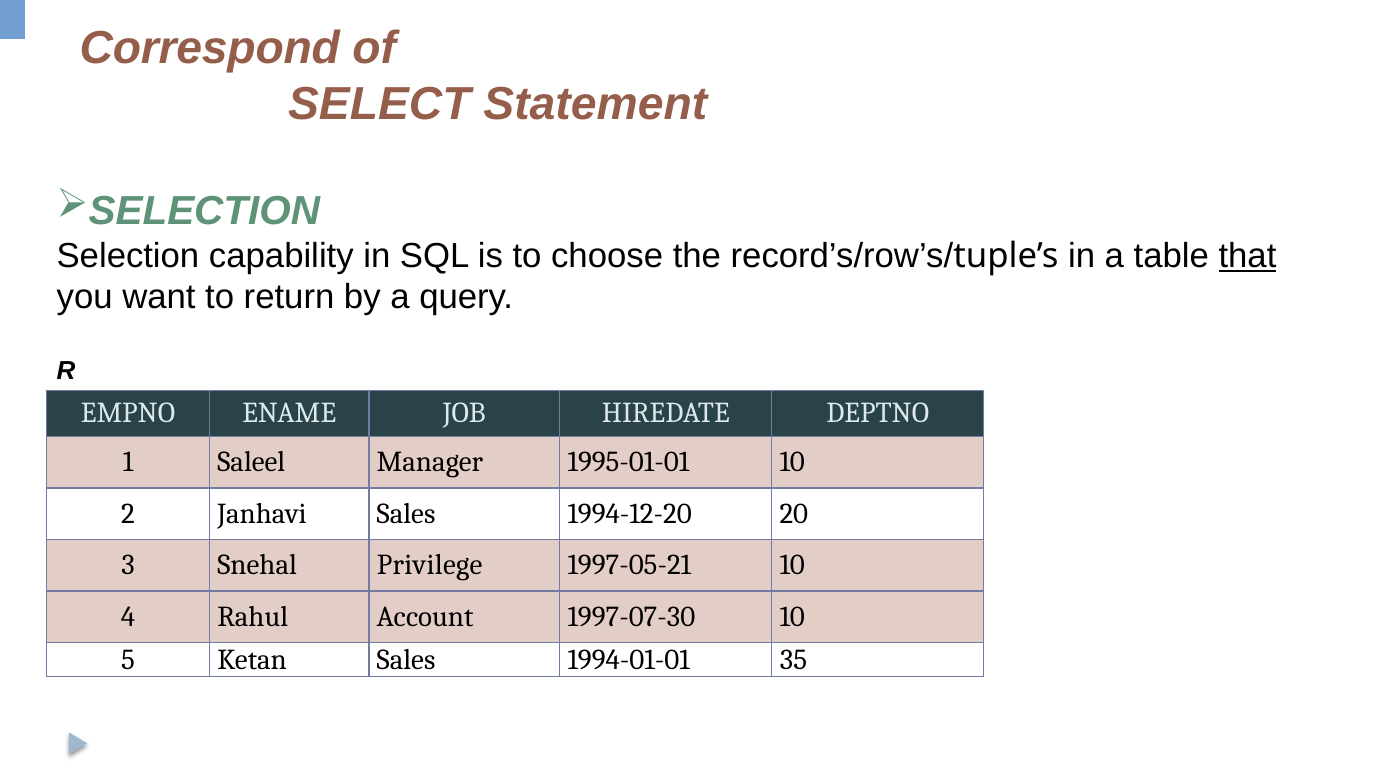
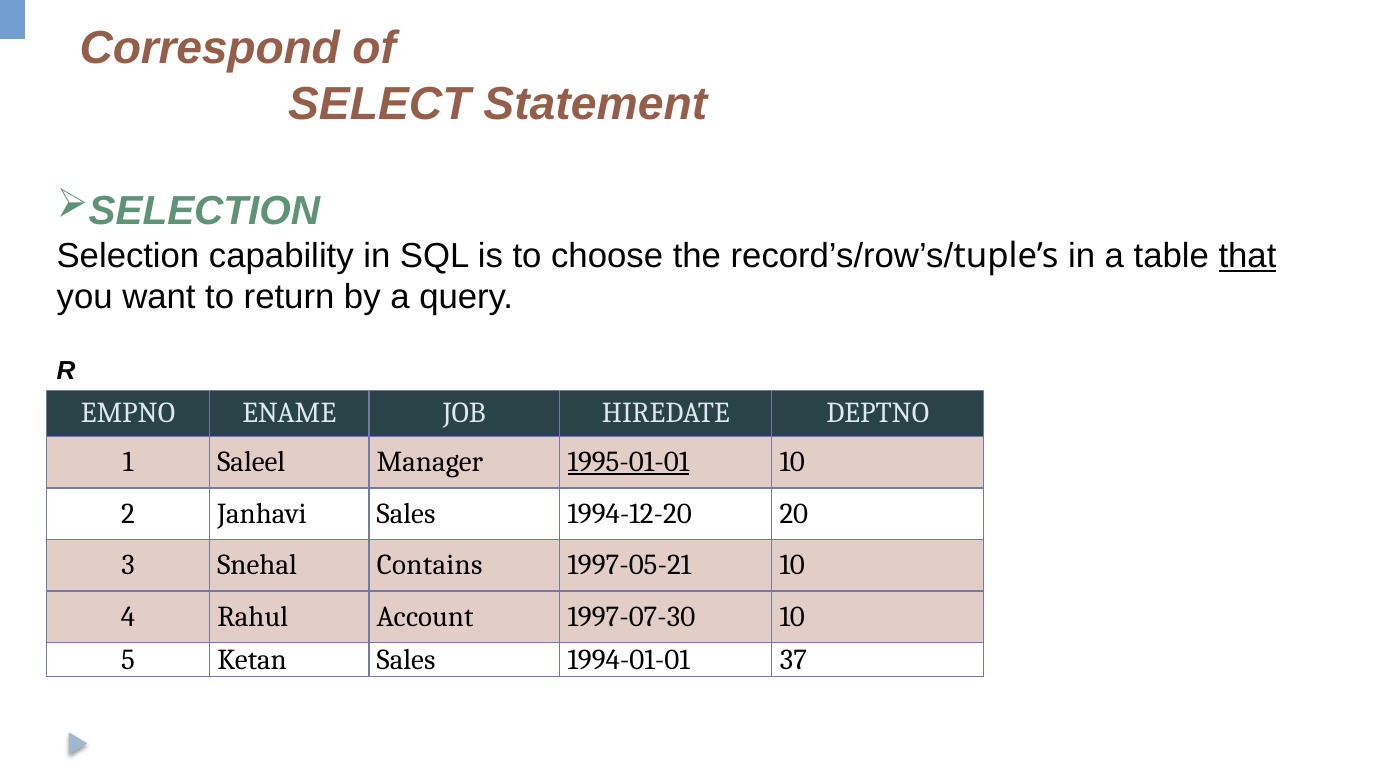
1995-01-01 underline: none -> present
Privilege: Privilege -> Contains
35: 35 -> 37
